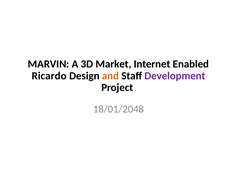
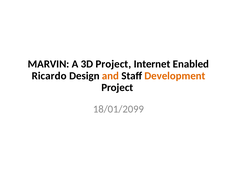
3D Market: Market -> Project
Development colour: purple -> orange
18/01/2048: 18/01/2048 -> 18/01/2099
